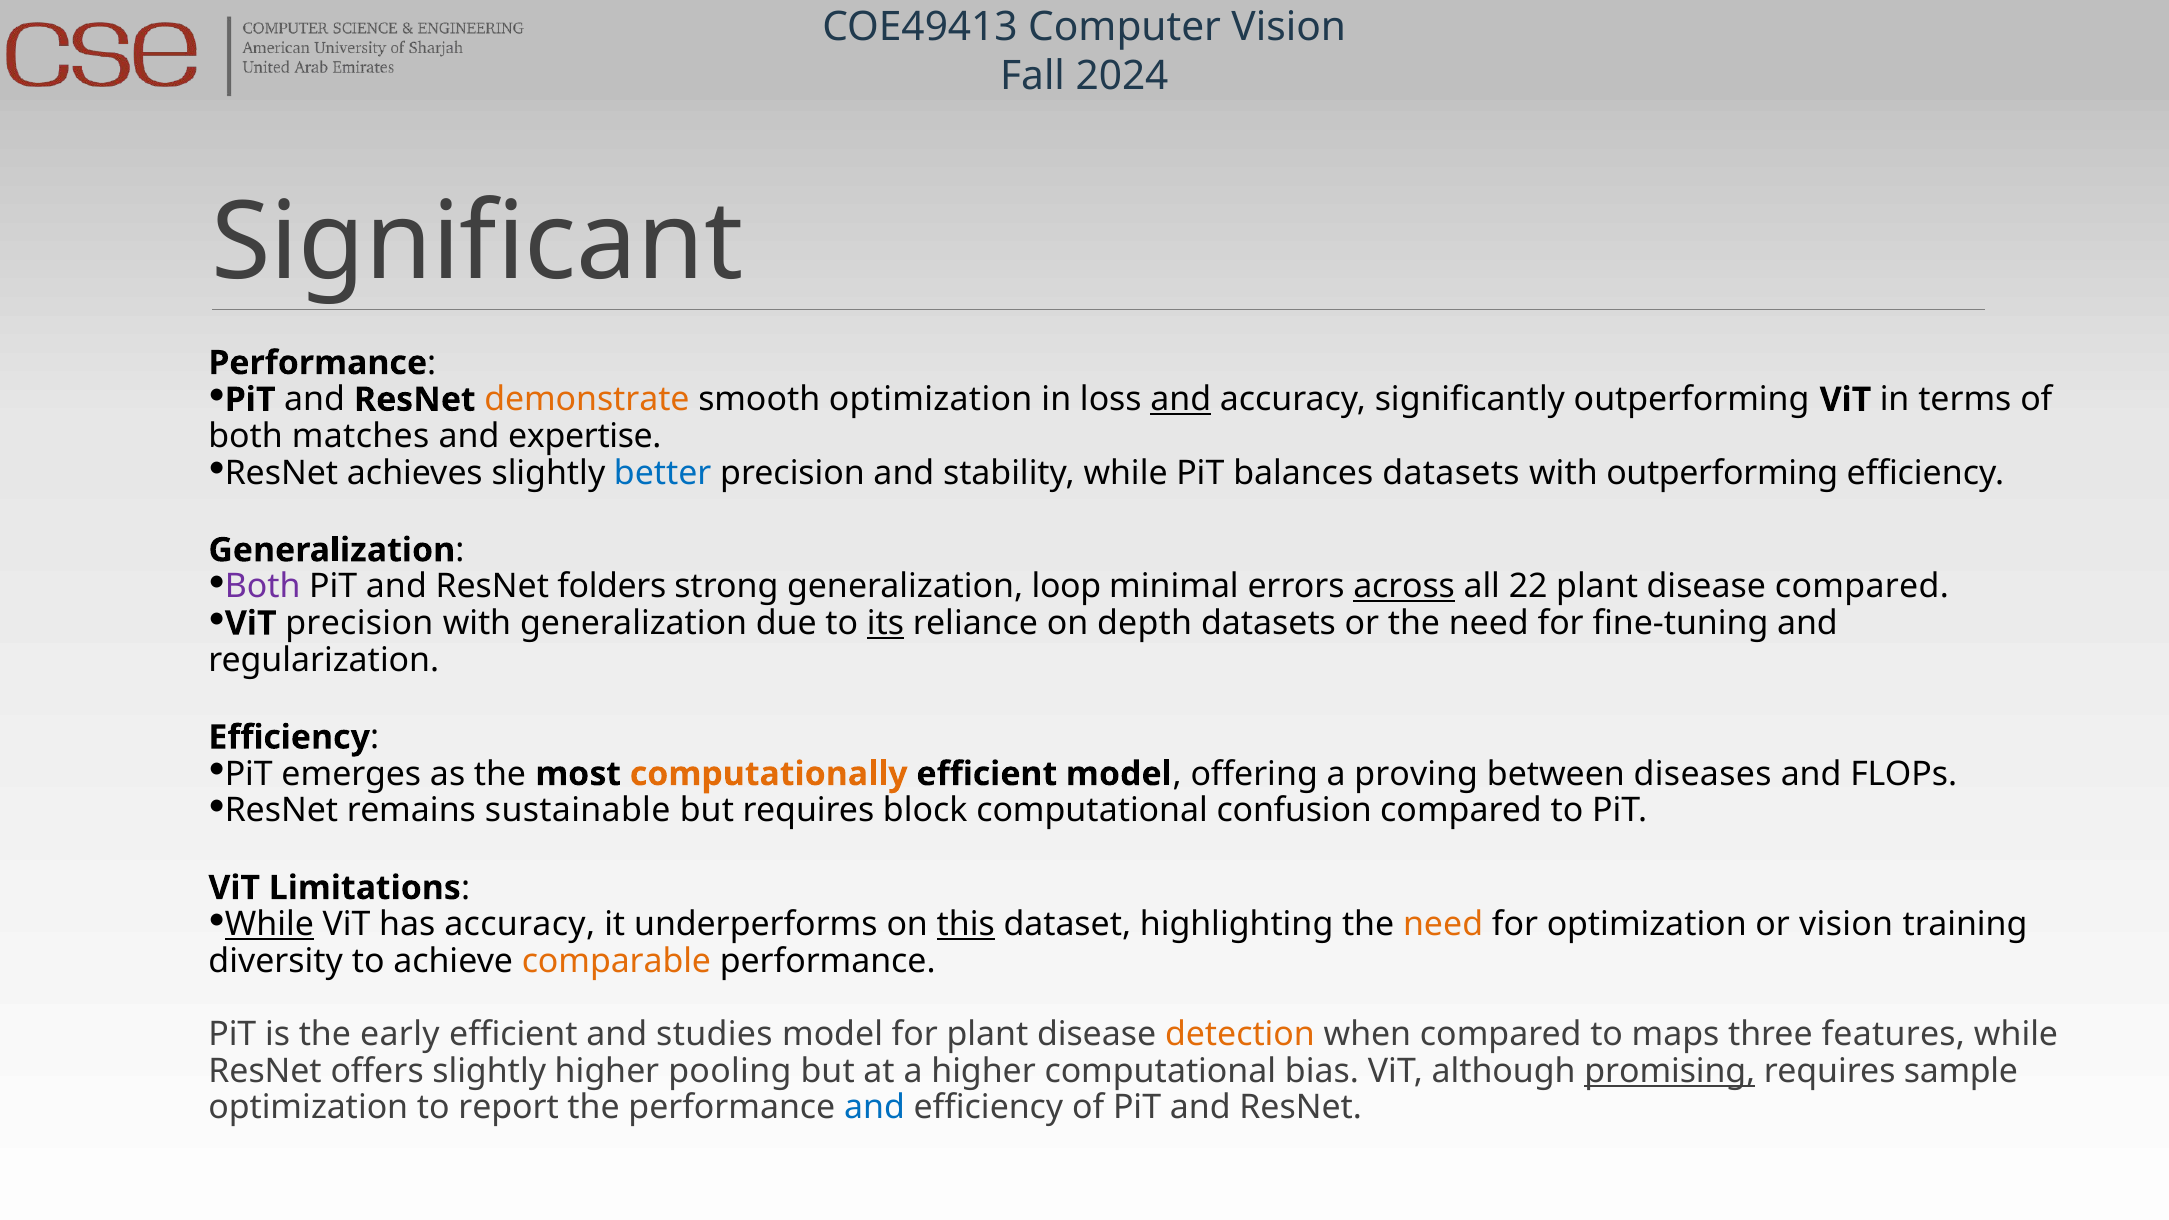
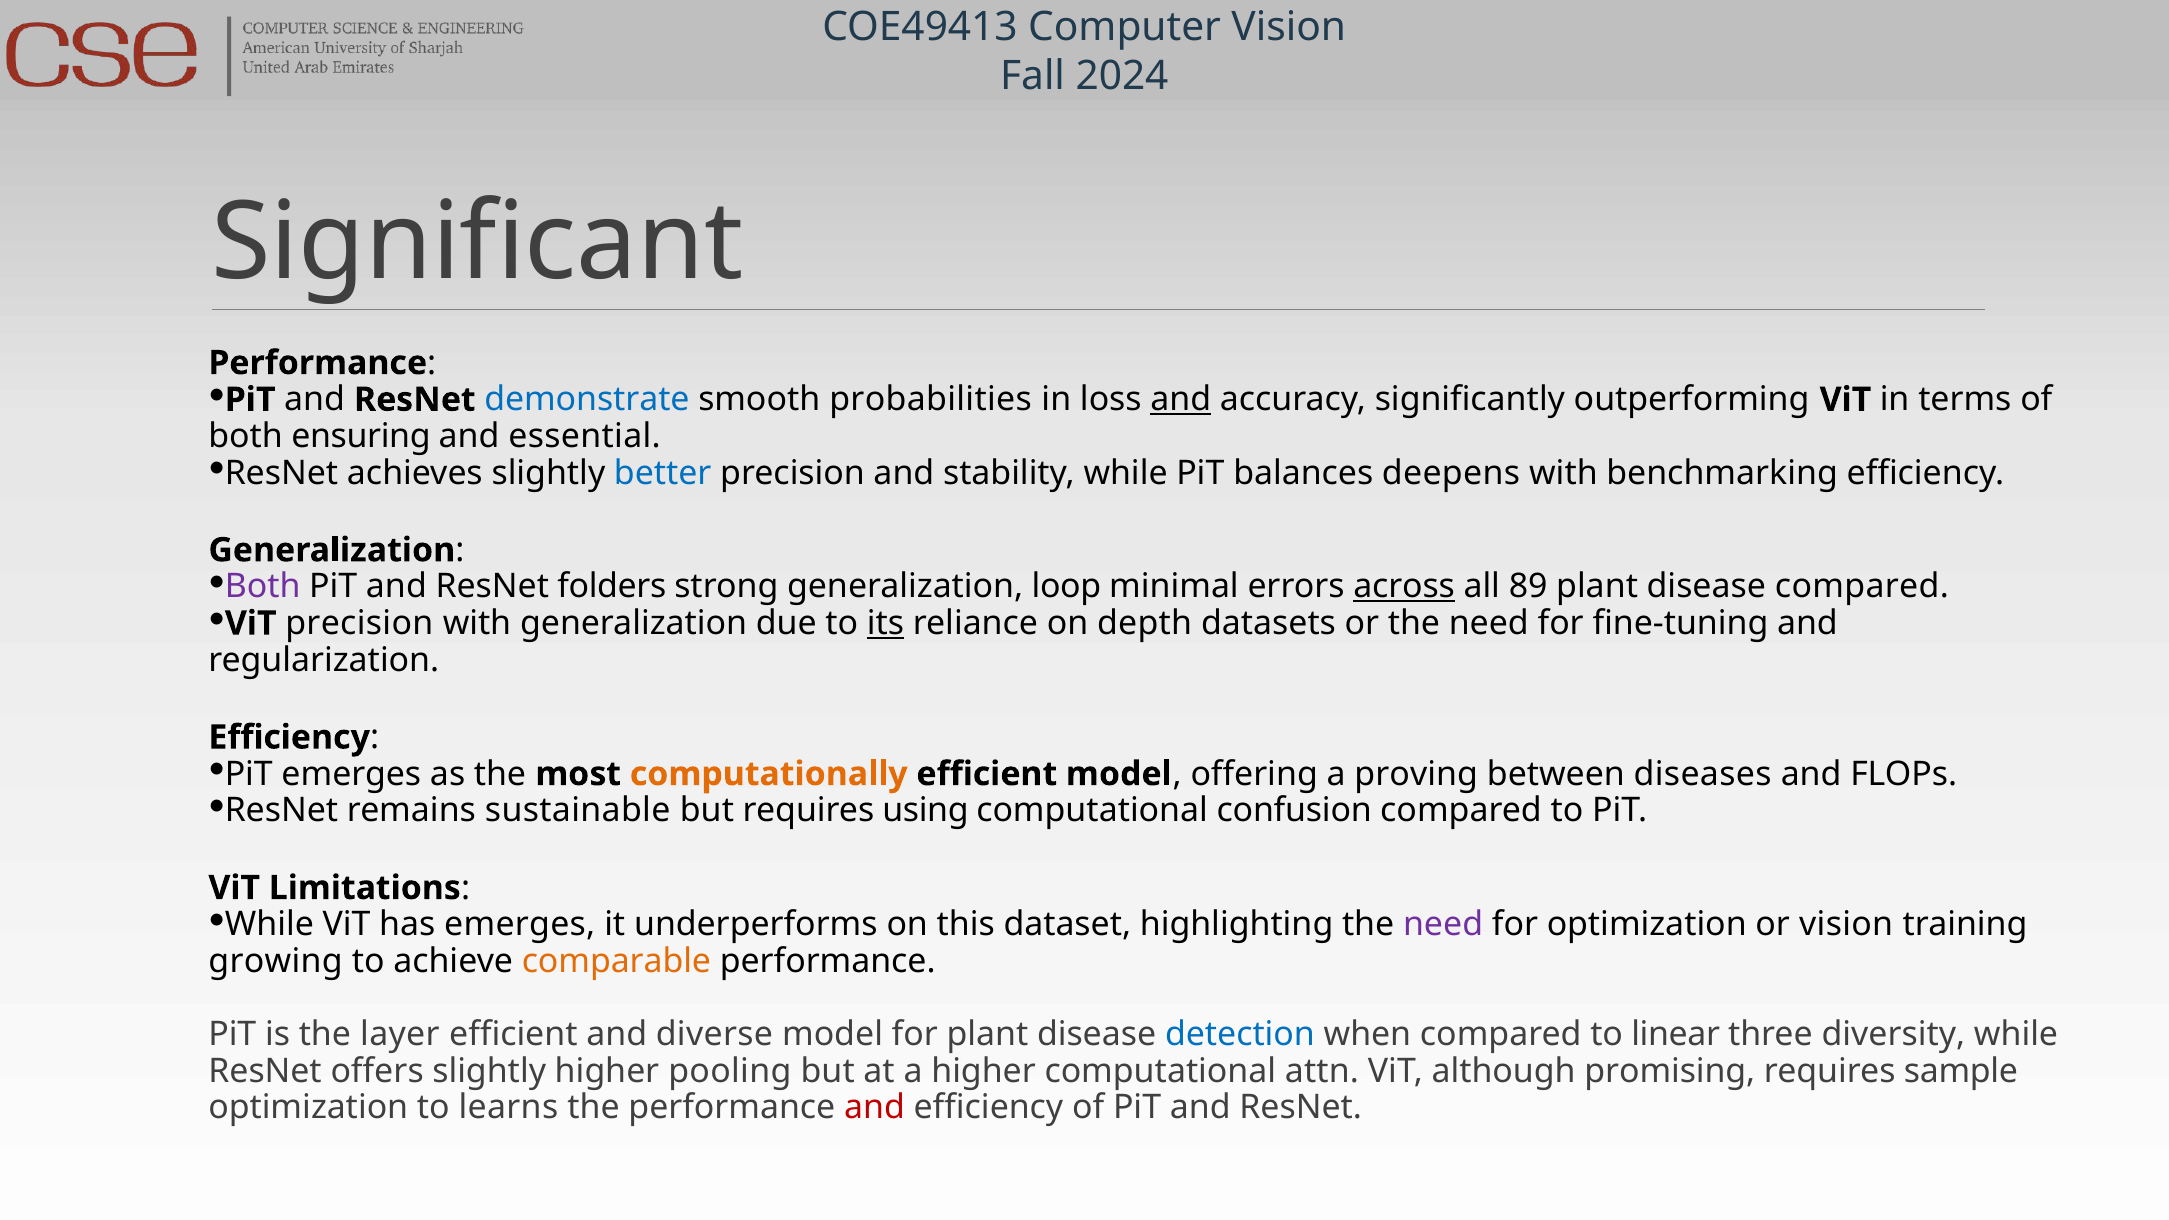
demonstrate colour: orange -> blue
smooth optimization: optimization -> probabilities
matches: matches -> ensuring
expertise: expertise -> essential
balances datasets: datasets -> deepens
with outperforming: outperforming -> benchmarking
22: 22 -> 89
block: block -> using
While at (269, 925) underline: present -> none
has accuracy: accuracy -> emerges
this underline: present -> none
need at (1443, 925) colour: orange -> purple
diversity: diversity -> growing
early: early -> layer
studies: studies -> diverse
detection colour: orange -> blue
maps: maps -> linear
features: features -> diversity
bias: bias -> attn
promising underline: present -> none
report: report -> learns
and at (875, 1108) colour: blue -> red
